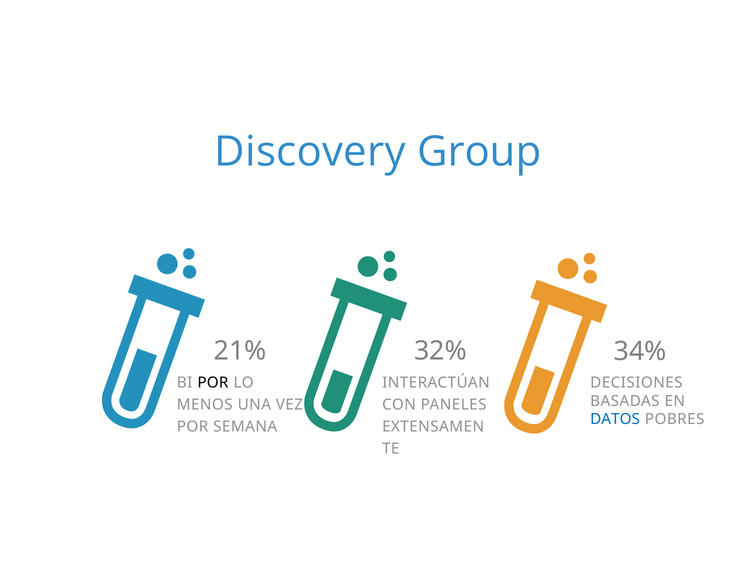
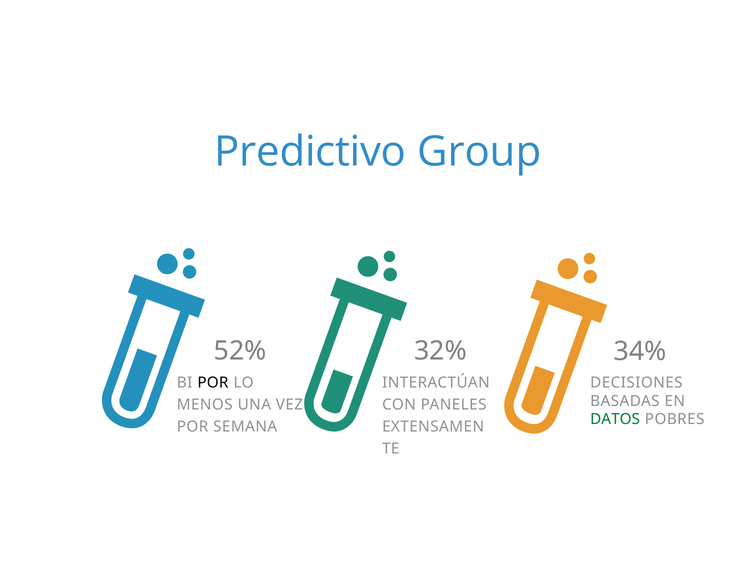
Discovery: Discovery -> Predictivo
21%: 21% -> 52%
DATOS colour: blue -> green
